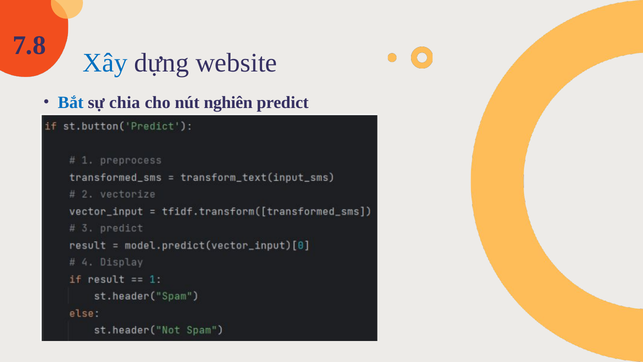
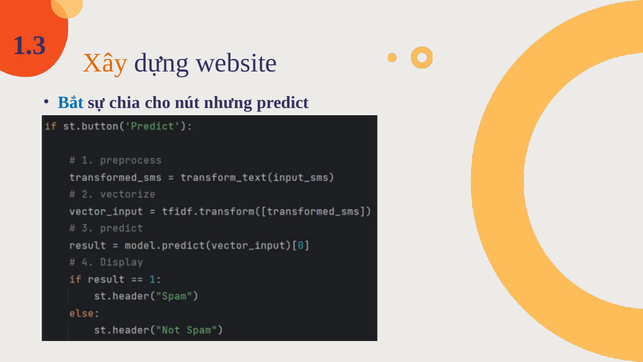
7.8: 7.8 -> 1.3
Xây colour: blue -> orange
nghiên: nghiên -> nhưng
